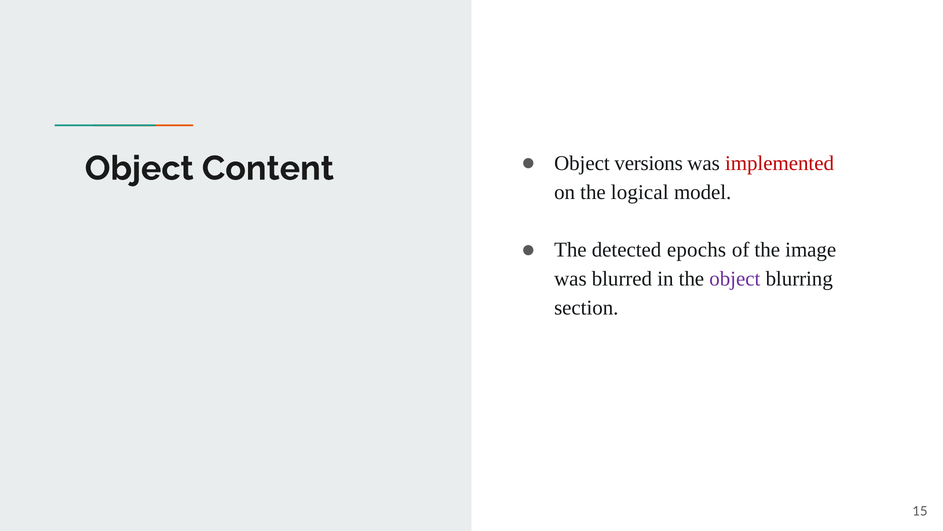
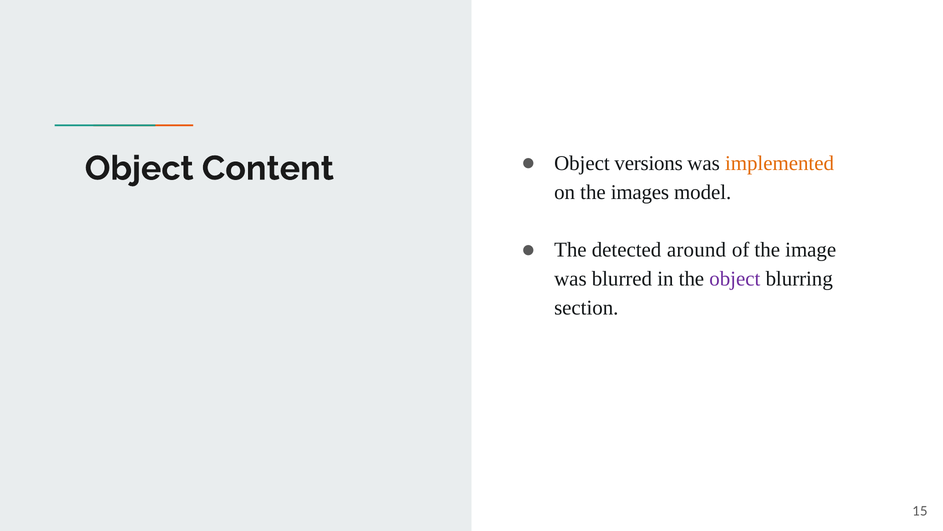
implemented colour: red -> orange
logical: logical -> images
epochs: epochs -> around
